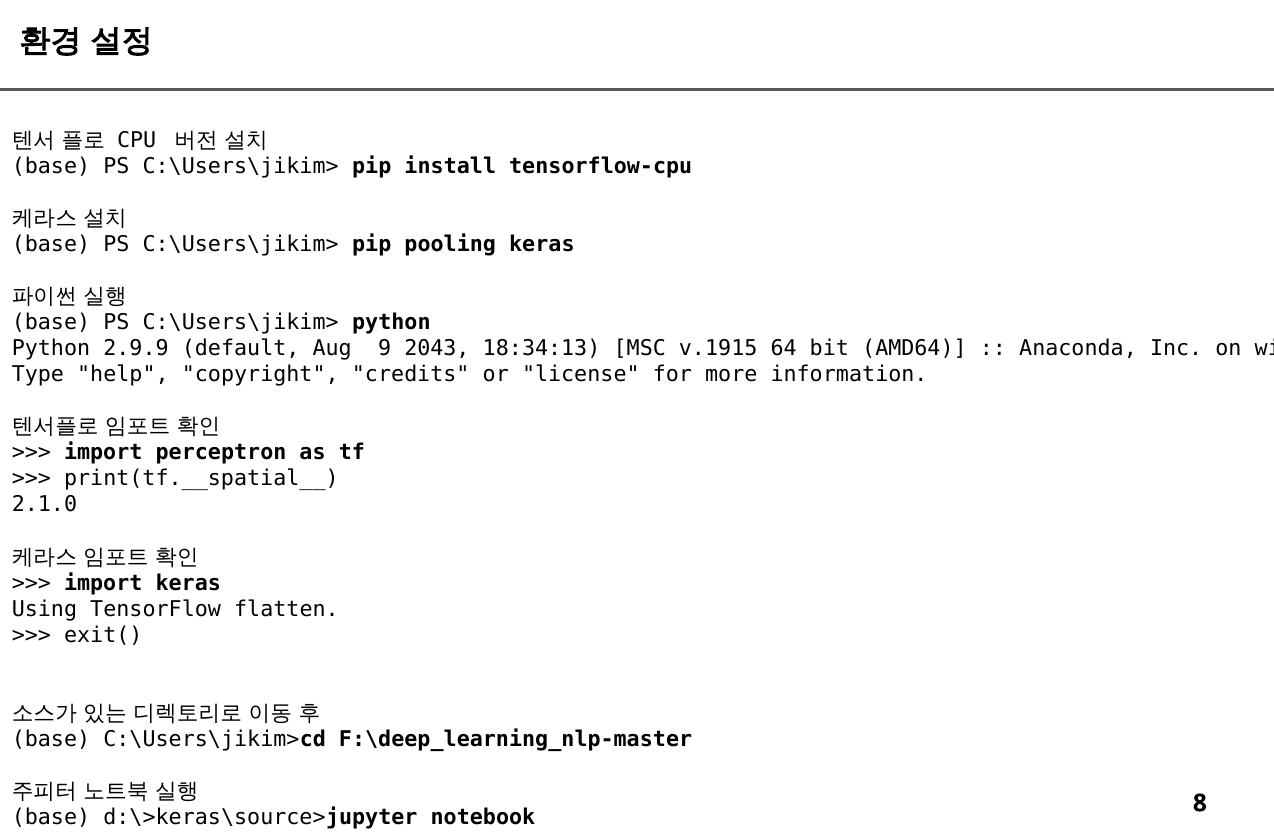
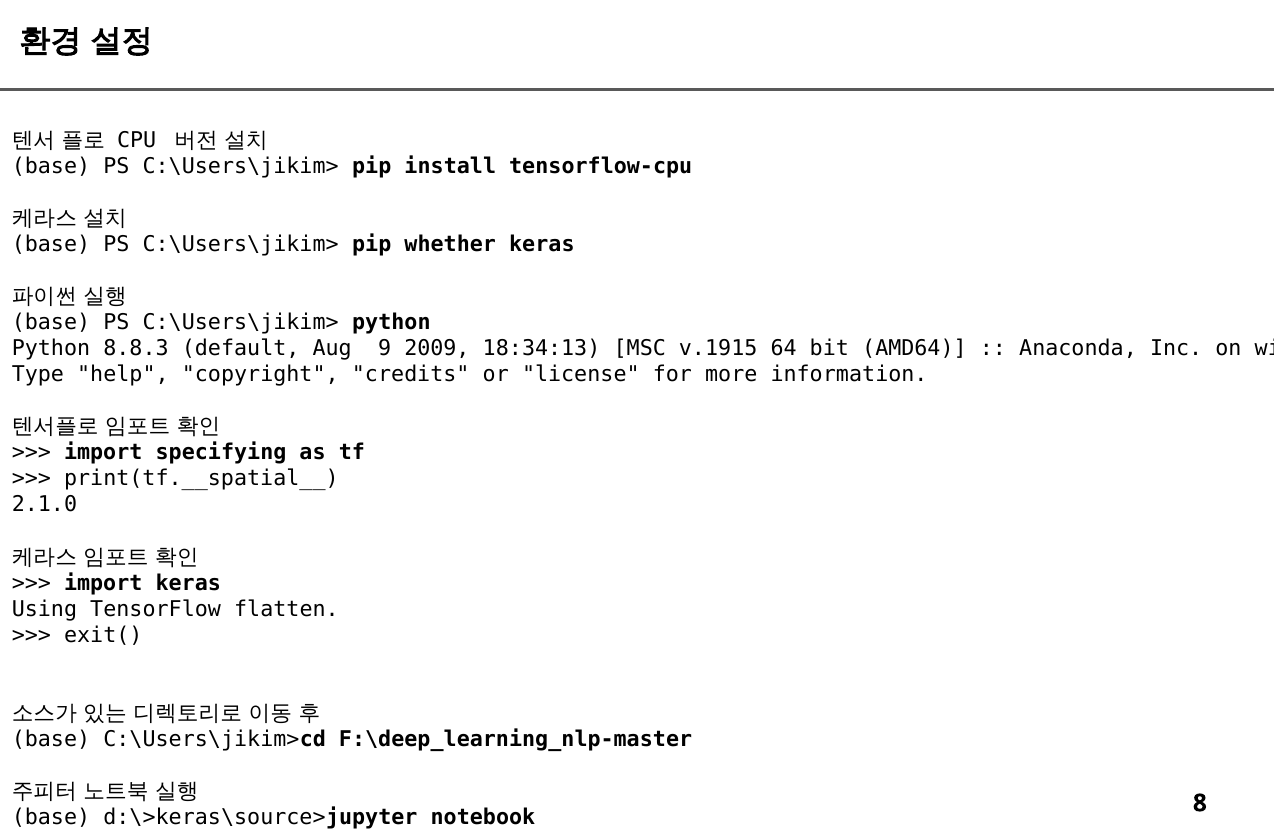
pooling: pooling -> whether
2.9.9: 2.9.9 -> 8.8.3
2043: 2043 -> 2009
perceptron: perceptron -> specifying
